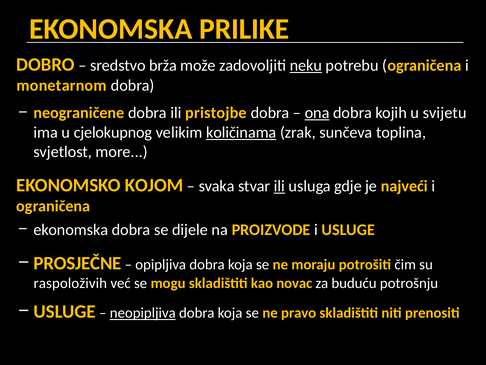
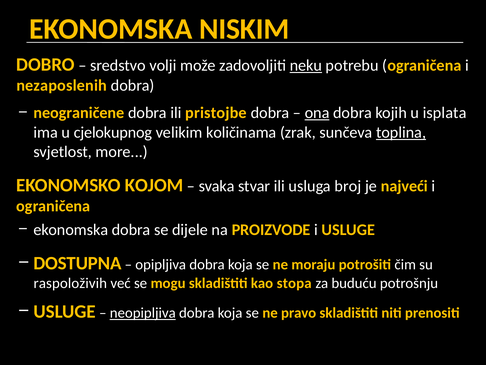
PRILIKE: PRILIKE -> NISKIM
brža: brža -> volji
monetarnom: monetarnom -> nezaposlenih
svijetu: svijetu -> isplata
količinama underline: present -> none
toplina underline: none -> present
ili at (279, 186) underline: present -> none
gdje: gdje -> broj
PROSJEČNE: PROSJEČNE -> DOSTUPNA
novac: novac -> stopa
